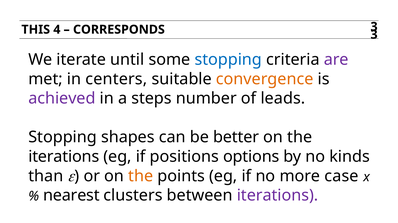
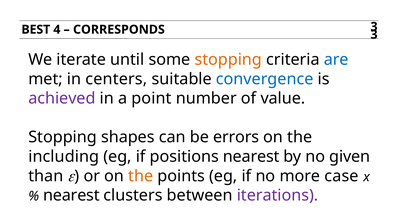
THIS: THIS -> BEST
stopping at (228, 60) colour: blue -> orange
are colour: purple -> blue
convergence colour: orange -> blue
steps: steps -> point
leads: leads -> value
better: better -> errors
iterations at (64, 157): iterations -> including
positions options: options -> nearest
kinds: kinds -> given
